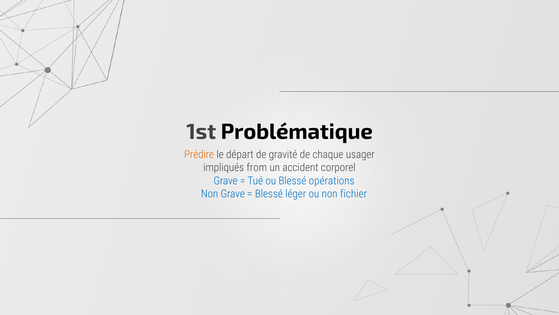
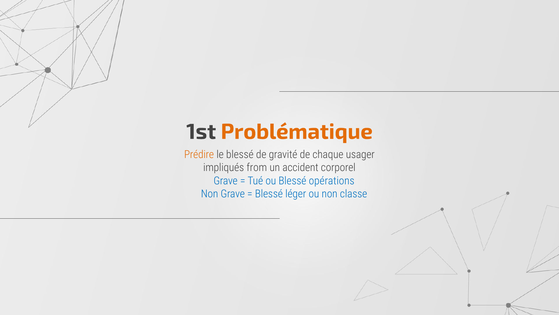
Problématique colour: black -> orange
le départ: départ -> blessé
fichier: fichier -> classe
